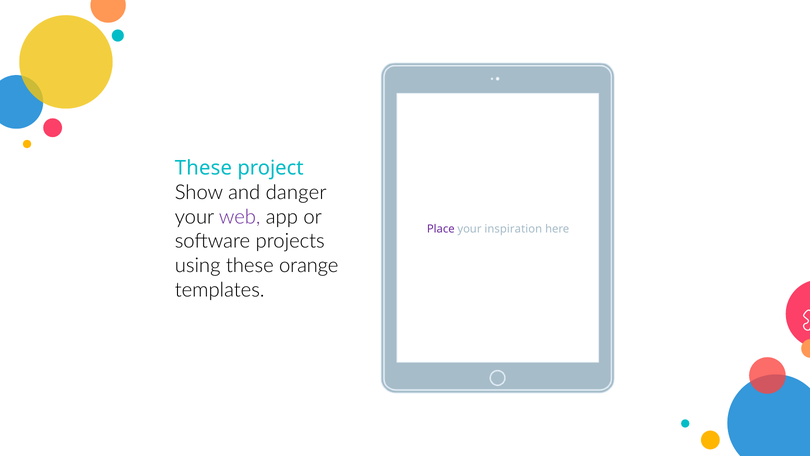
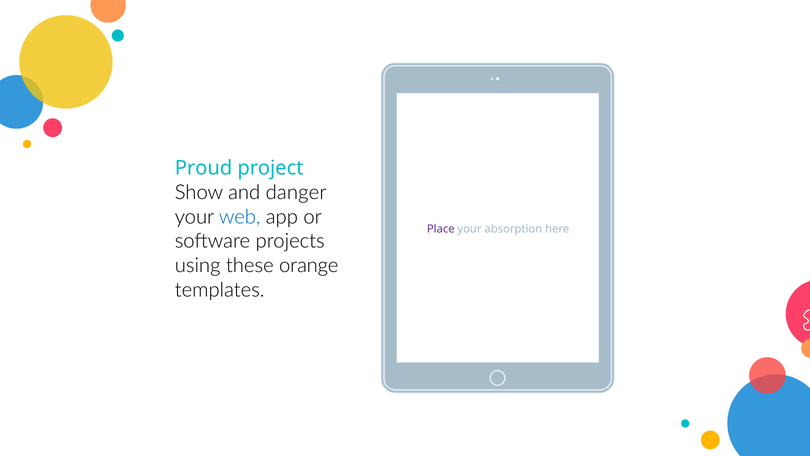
These at (203, 168): These -> Proud
web colour: purple -> blue
inspiration: inspiration -> absorption
